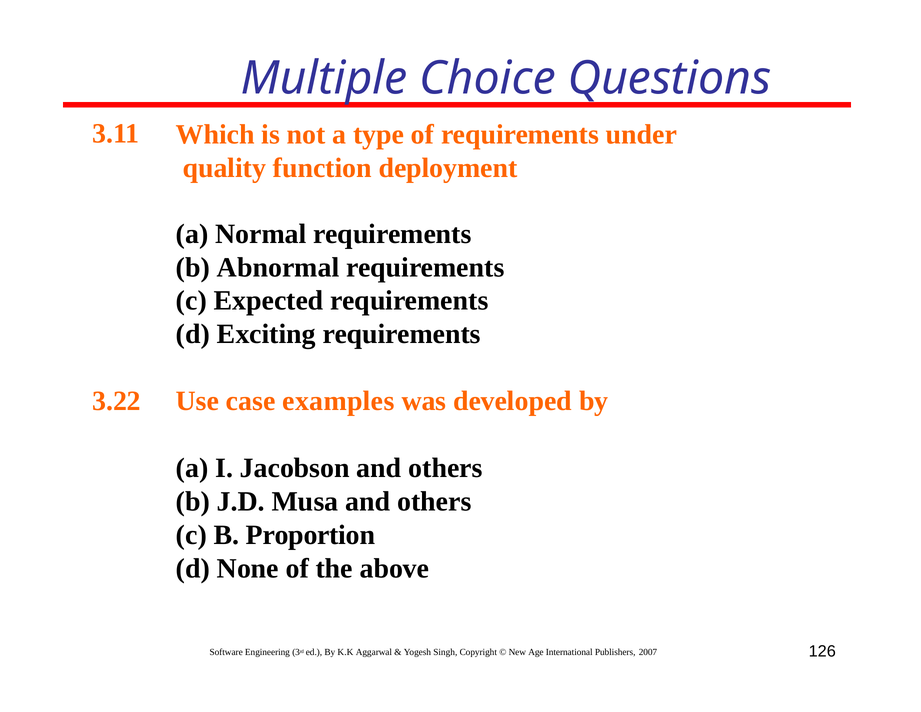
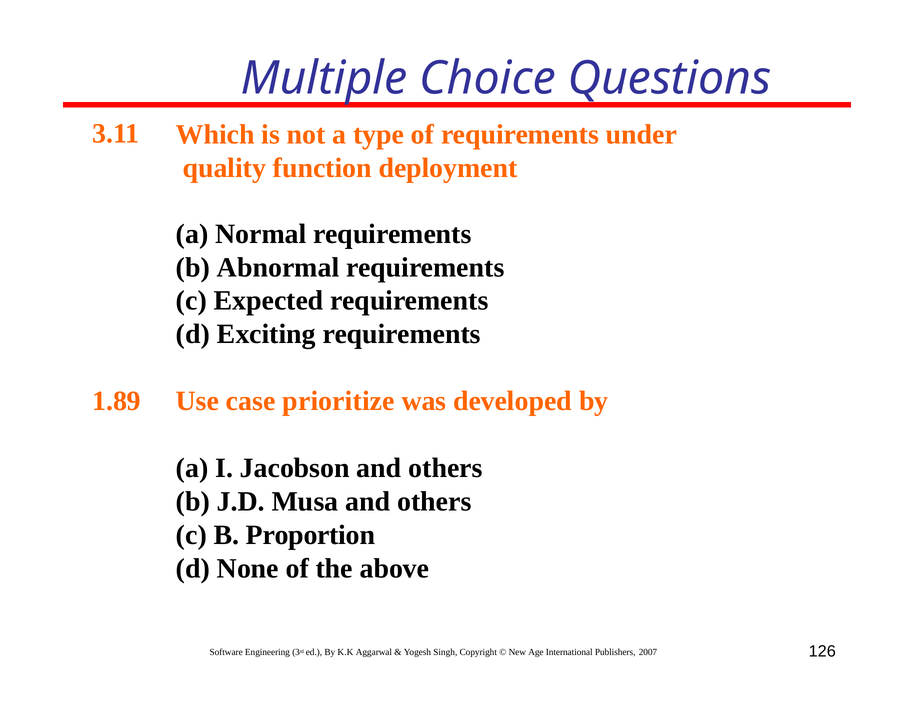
3.22: 3.22 -> 1.89
examples: examples -> prioritize
